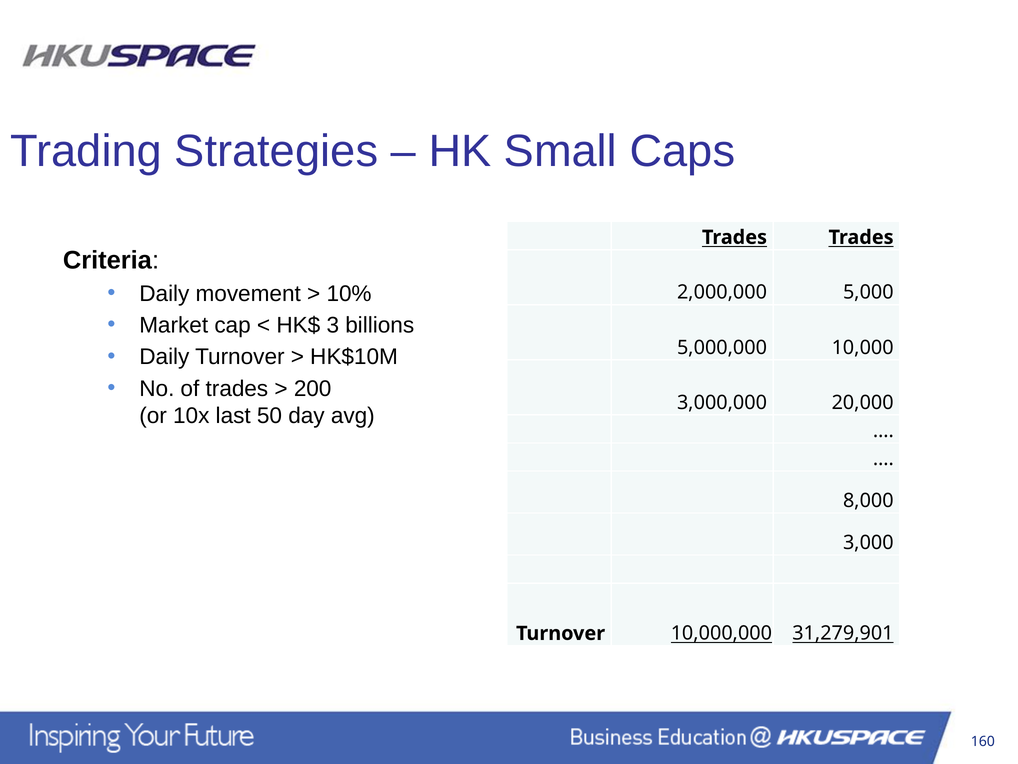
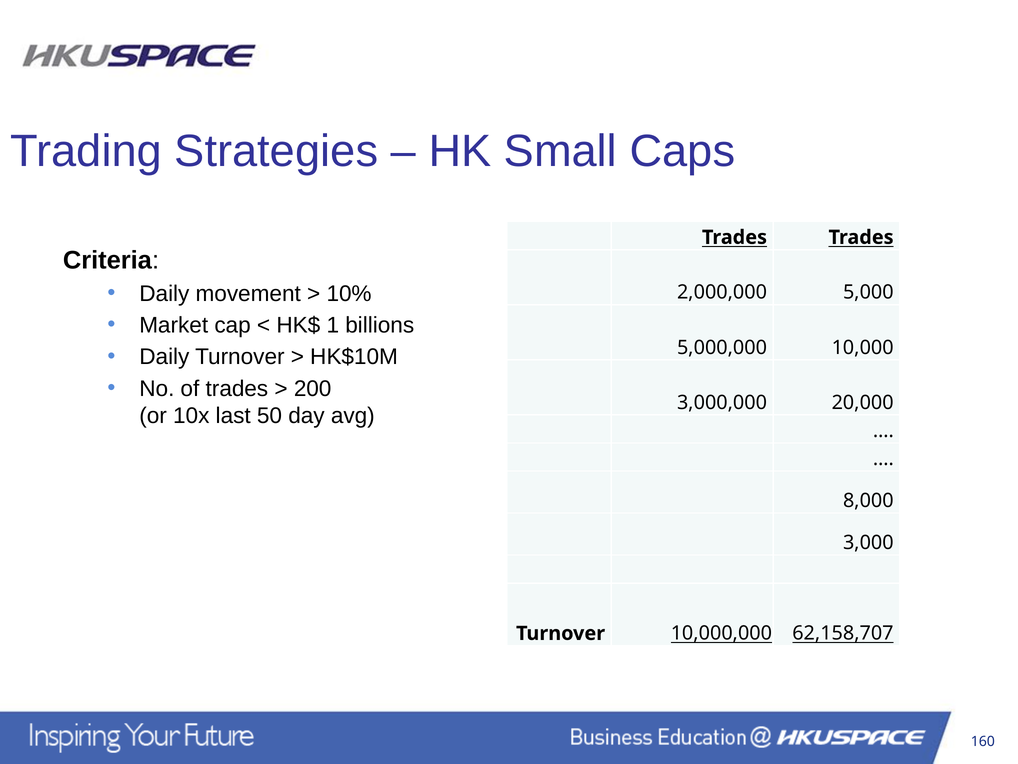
3: 3 -> 1
31,279,901: 31,279,901 -> 62,158,707
